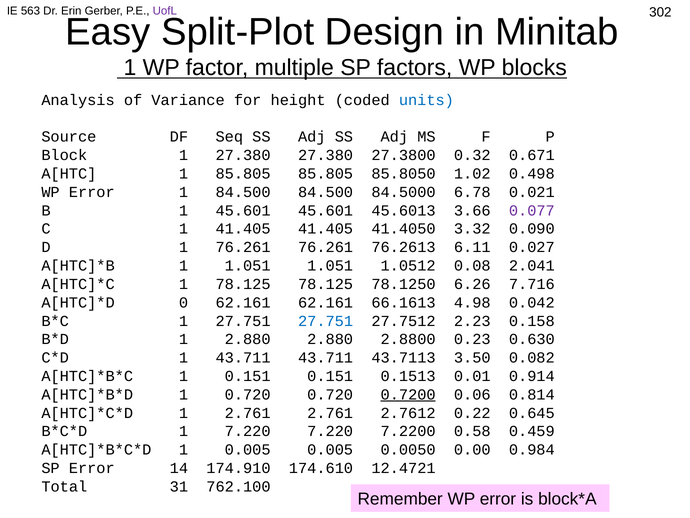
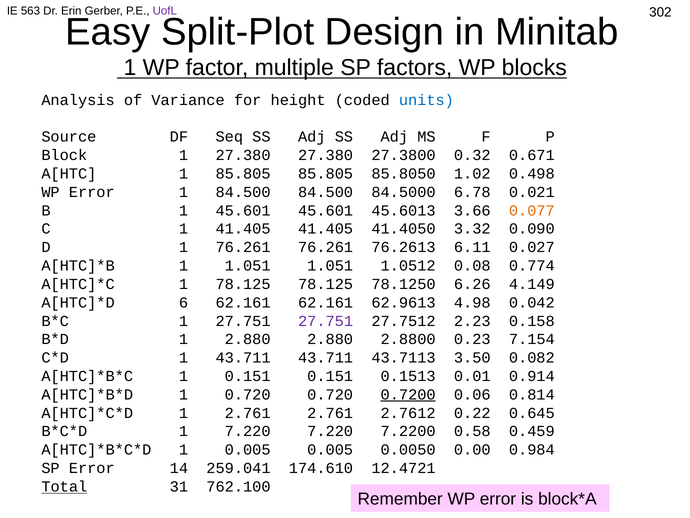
0.077 colour: purple -> orange
2.041: 2.041 -> 0.774
7.716: 7.716 -> 4.149
0: 0 -> 6
66.1613: 66.1613 -> 62.9613
27.751 at (326, 321) colour: blue -> purple
0.630: 0.630 -> 7.154
174.910: 174.910 -> 259.041
Total underline: none -> present
